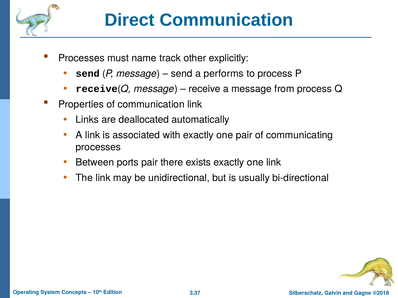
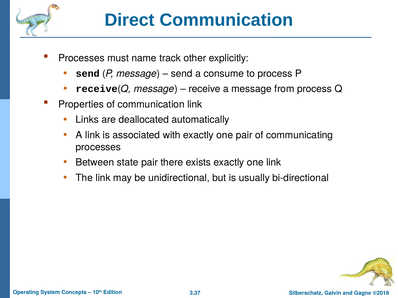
performs: performs -> consume
ports: ports -> state
